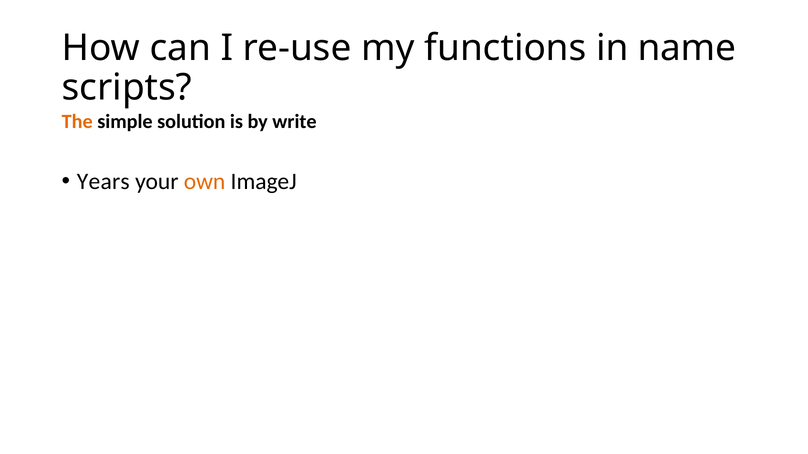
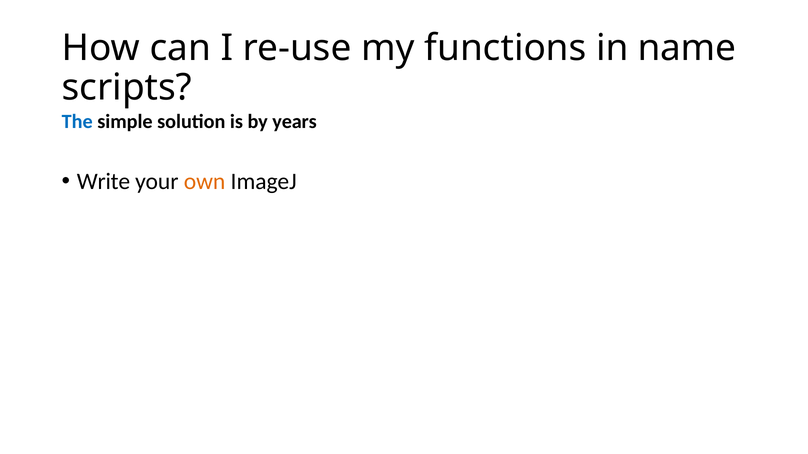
The colour: orange -> blue
write: write -> years
Years: Years -> Write
